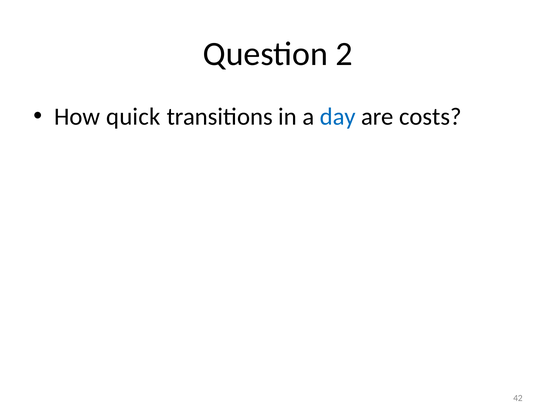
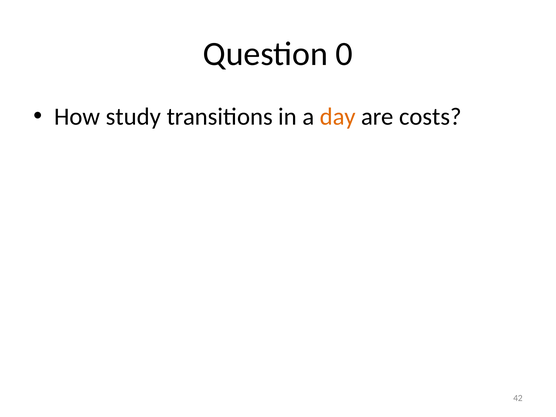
2: 2 -> 0
quick: quick -> study
day colour: blue -> orange
